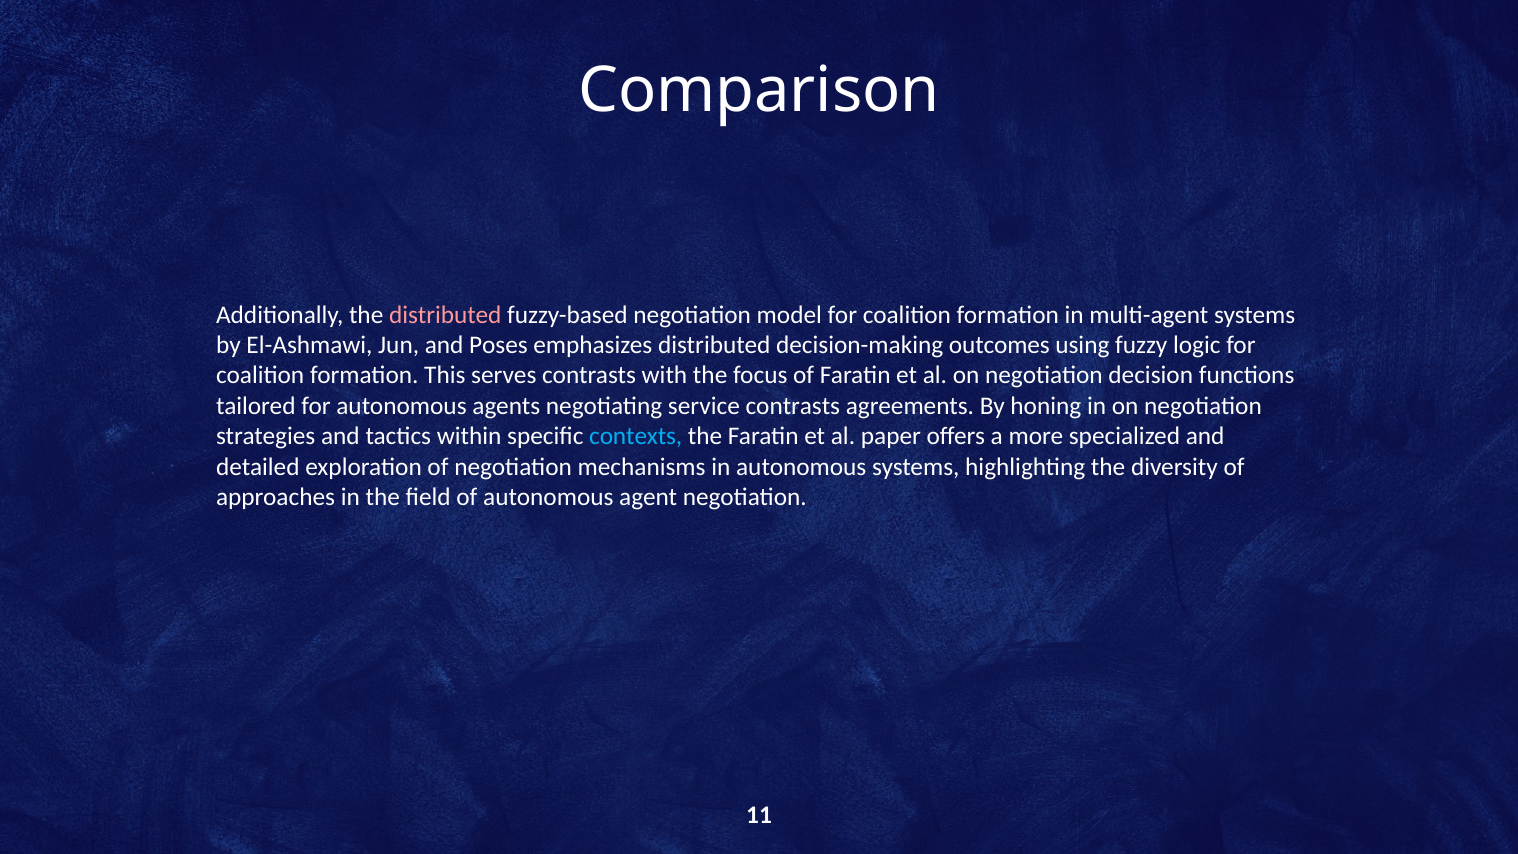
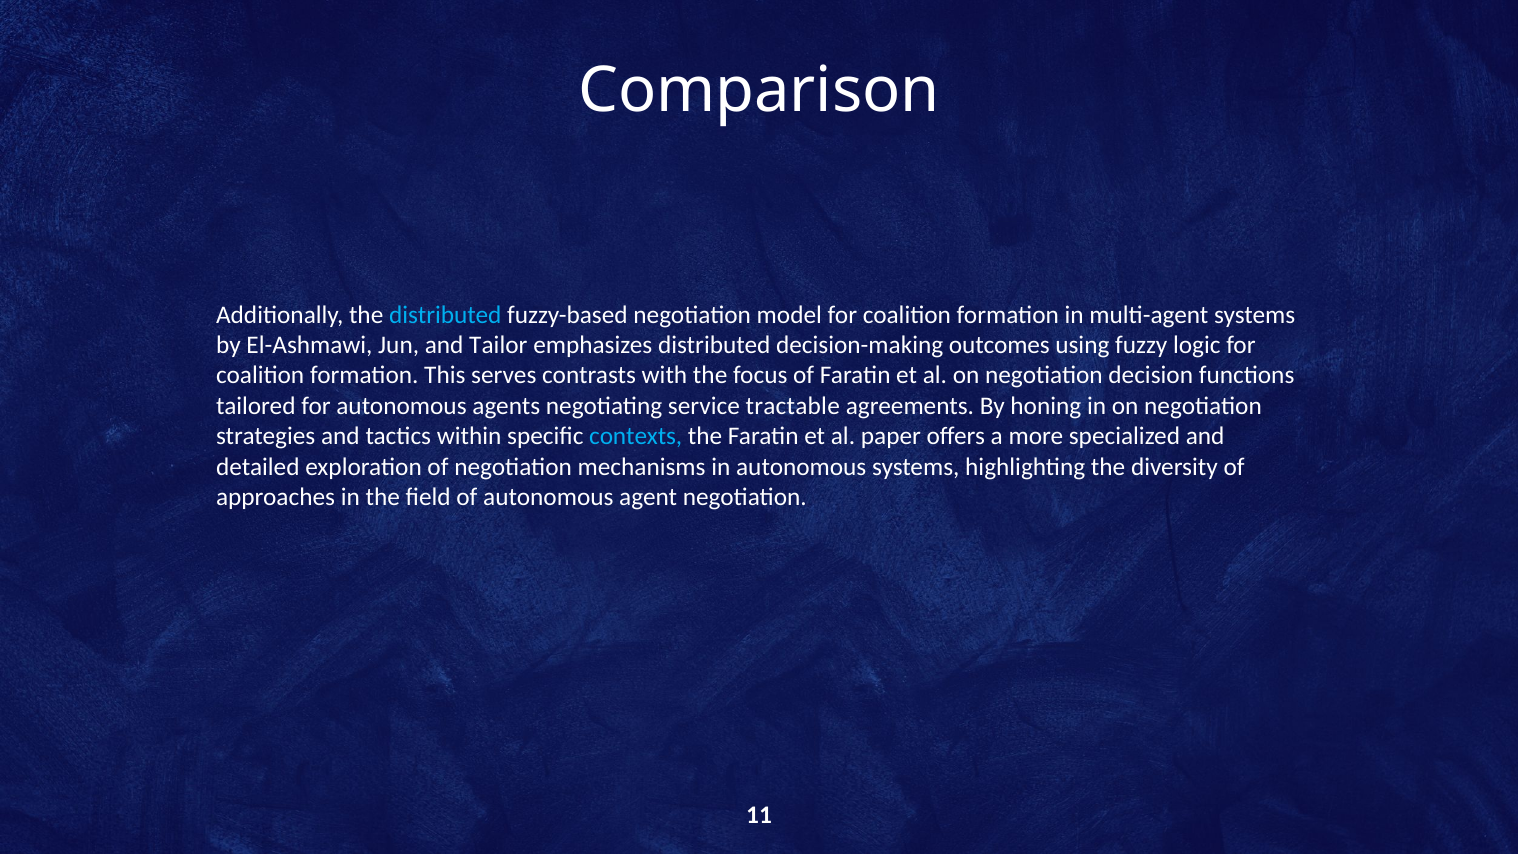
distributed at (445, 315) colour: pink -> light blue
Poses: Poses -> Tailor
service contrasts: contrasts -> tractable
